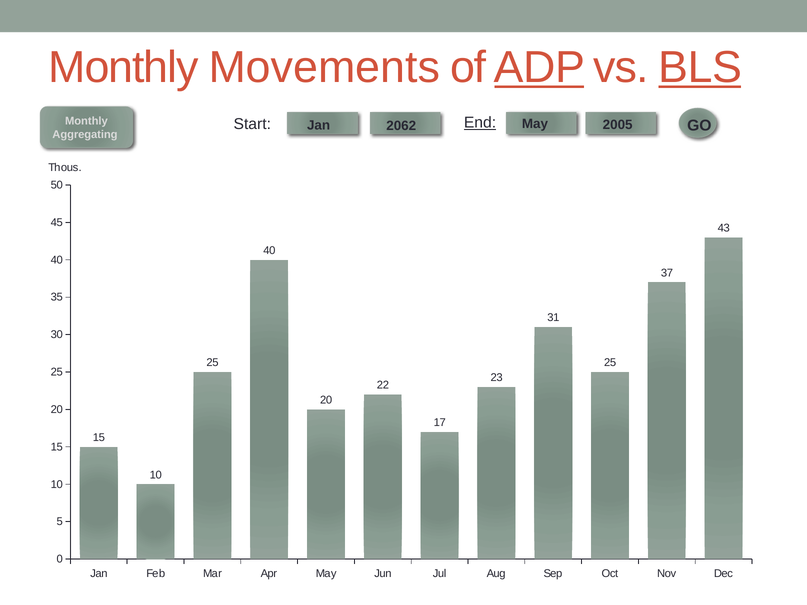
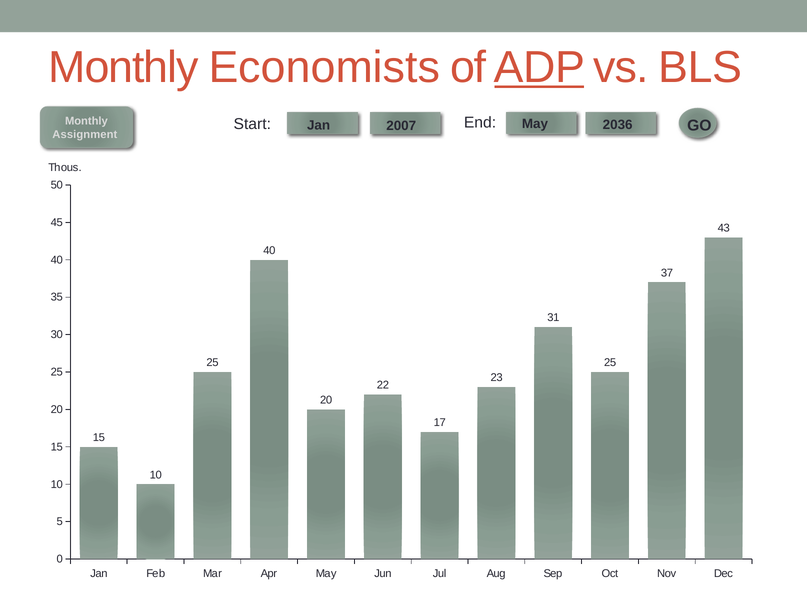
Movements: Movements -> Economists
BLS underline: present -> none
End underline: present -> none
2062: 2062 -> 2007
2005: 2005 -> 2036
Aggregating: Aggregating -> Assignment
